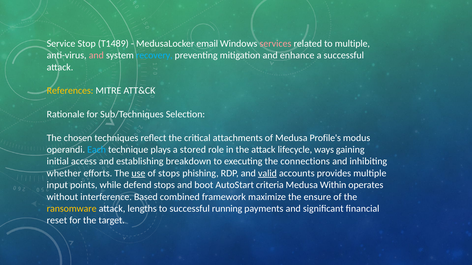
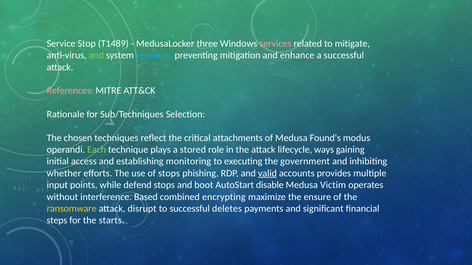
email: email -> three
to multiple: multiple -> mitigate
and at (96, 55) colour: pink -> light green
References colour: yellow -> pink
Profile's: Profile's -> Found's
Each colour: light blue -> light green
breakdown: breakdown -> monitoring
connections: connections -> government
use underline: present -> none
criteria: criteria -> disable
Within: Within -> Victim
framework: framework -> encrypting
lengths: lengths -> disrupt
running: running -> deletes
reset: reset -> steps
target: target -> starts
